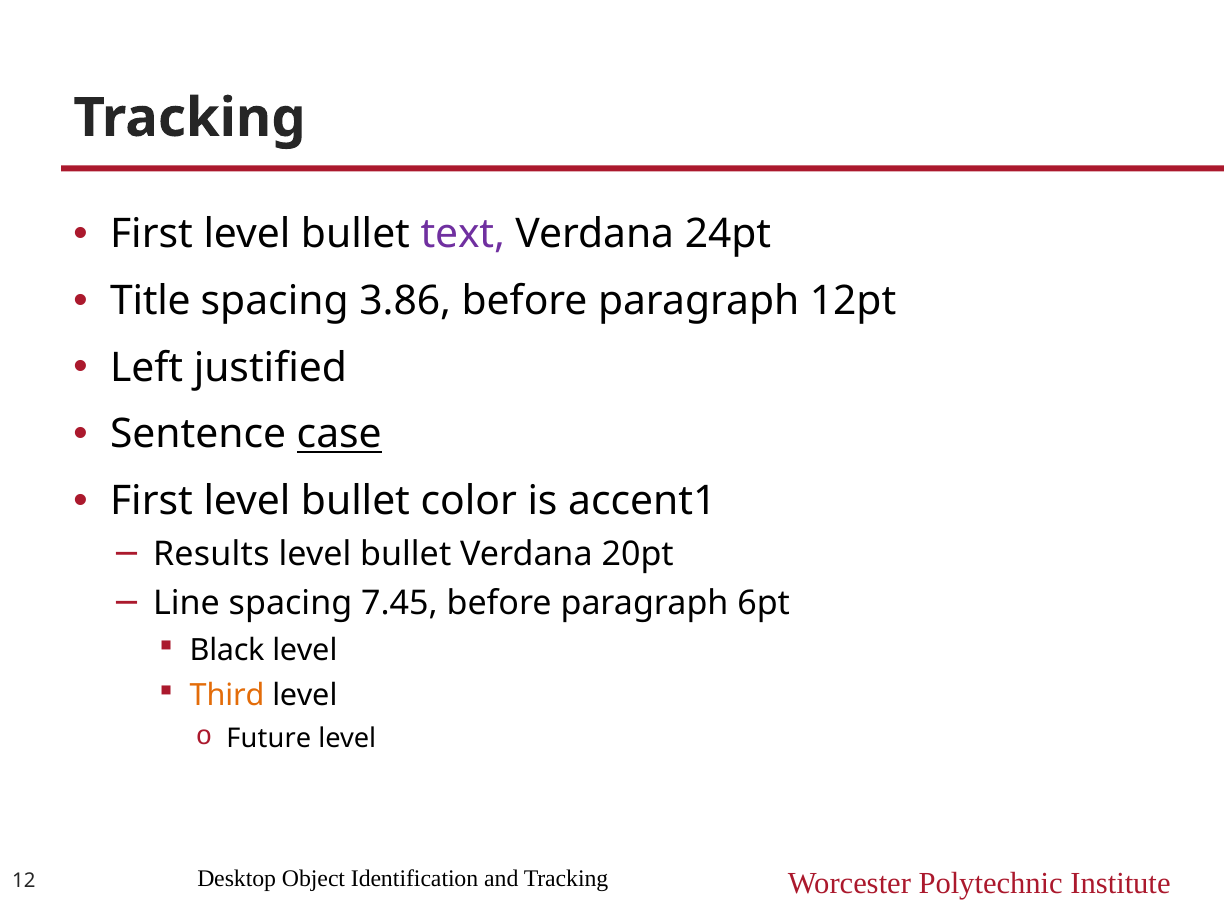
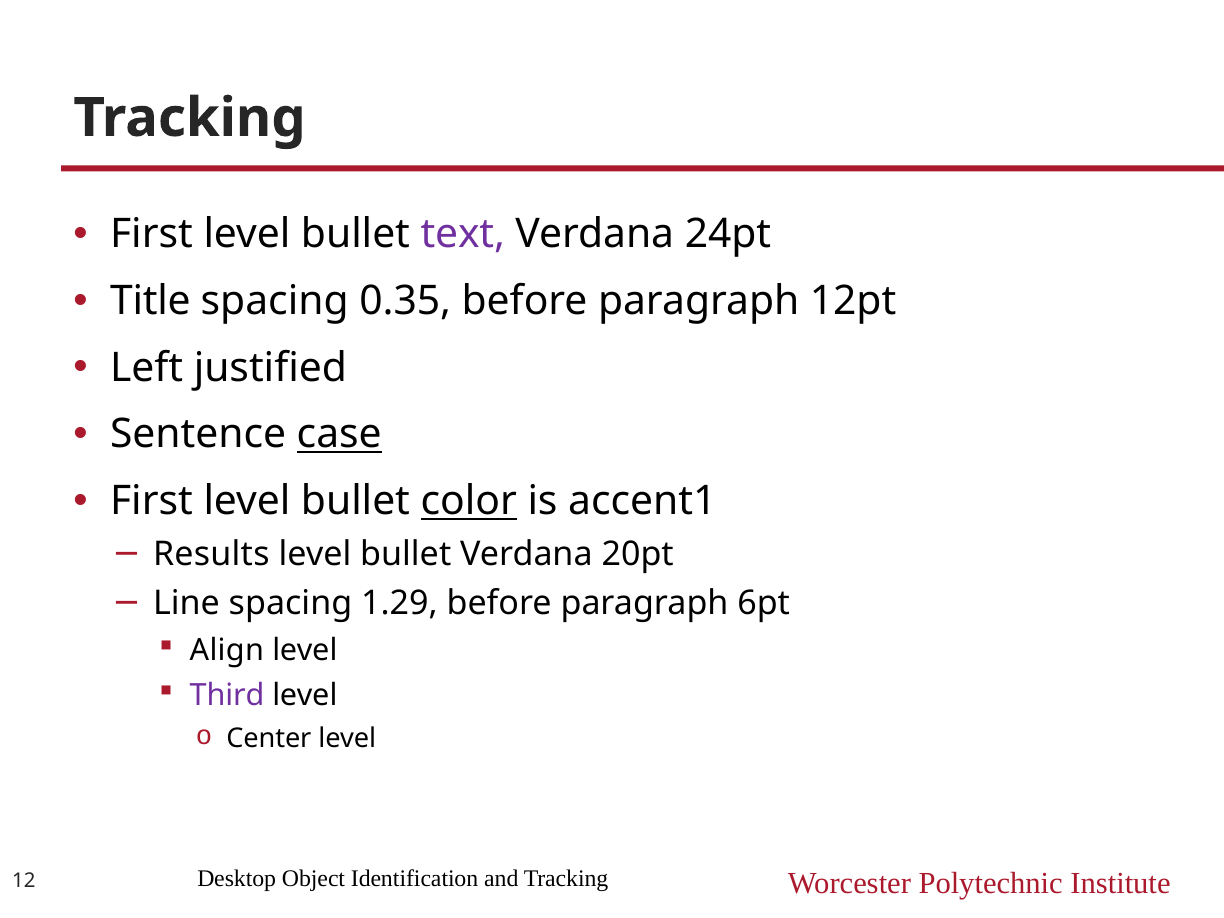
3.86: 3.86 -> 0.35
color underline: none -> present
7.45: 7.45 -> 1.29
Black: Black -> Align
Third colour: orange -> purple
Future: Future -> Center
